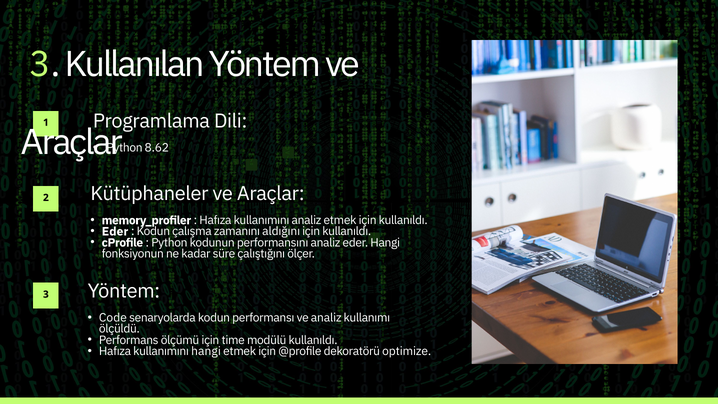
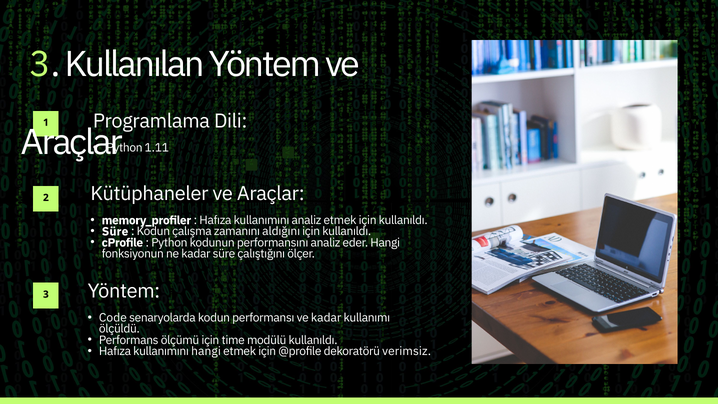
8.62: 8.62 -> 1.11
Eder at (115, 231): Eder -> Süre
ve analiz: analiz -> kadar
optimize: optimize -> verimsiz
